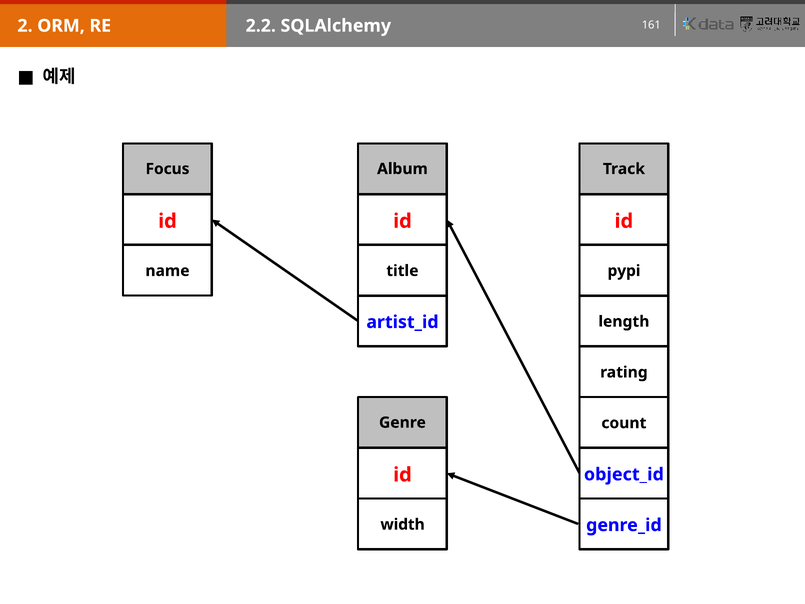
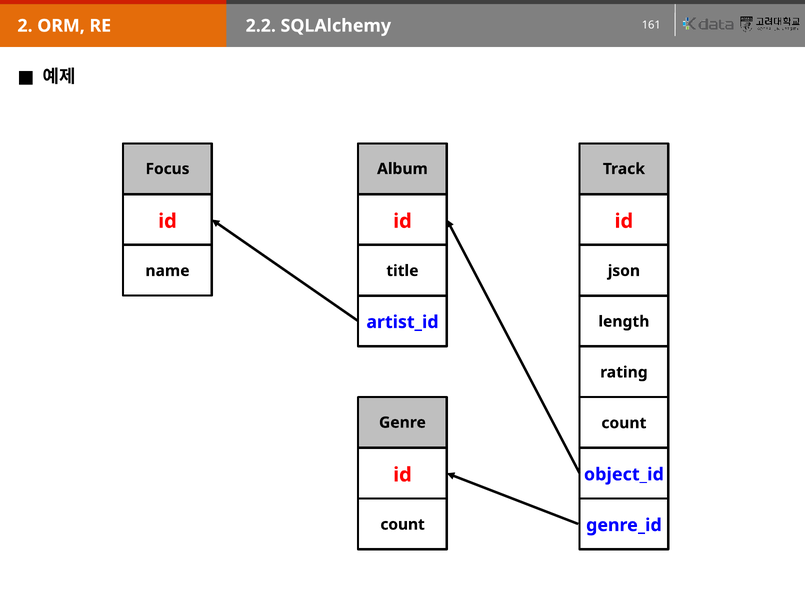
pypi: pypi -> json
width at (403, 524): width -> count
